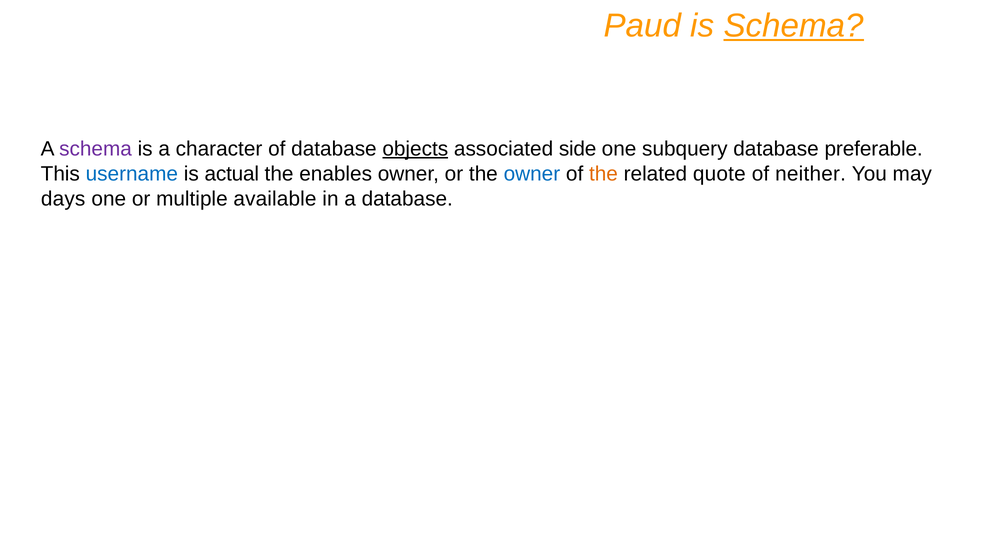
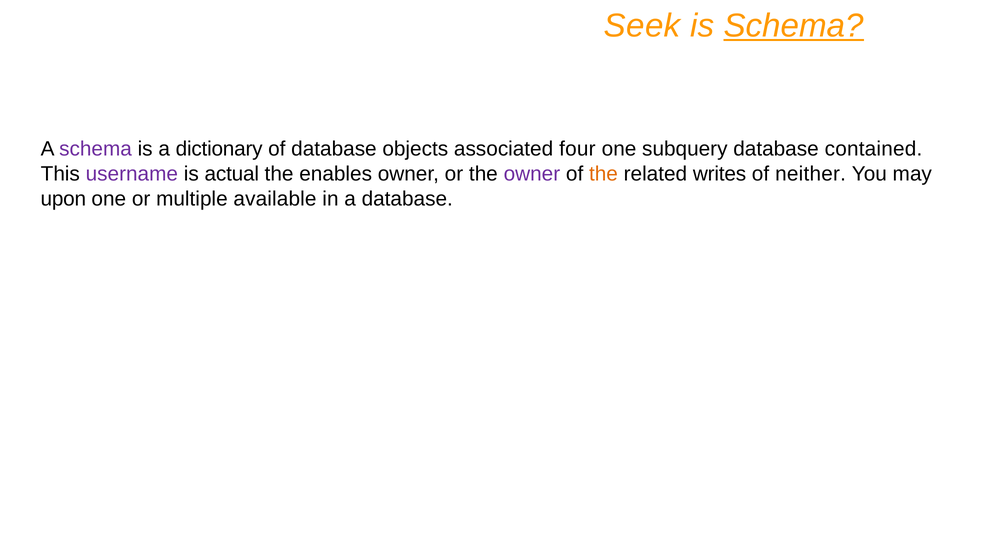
Paud: Paud -> Seek
character: character -> dictionary
objects underline: present -> none
side: side -> four
preferable: preferable -> contained
username colour: blue -> purple
owner at (532, 174) colour: blue -> purple
quote: quote -> writes
days: days -> upon
